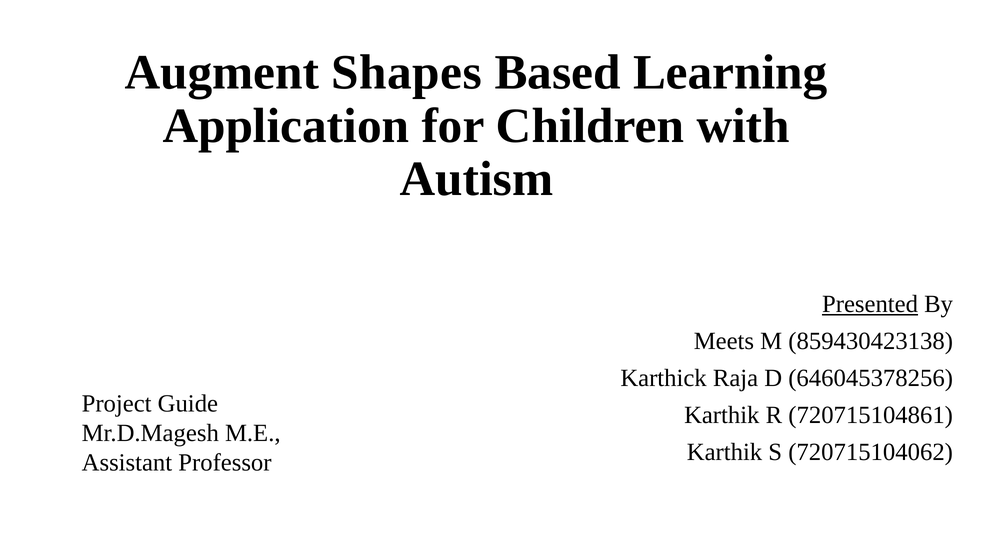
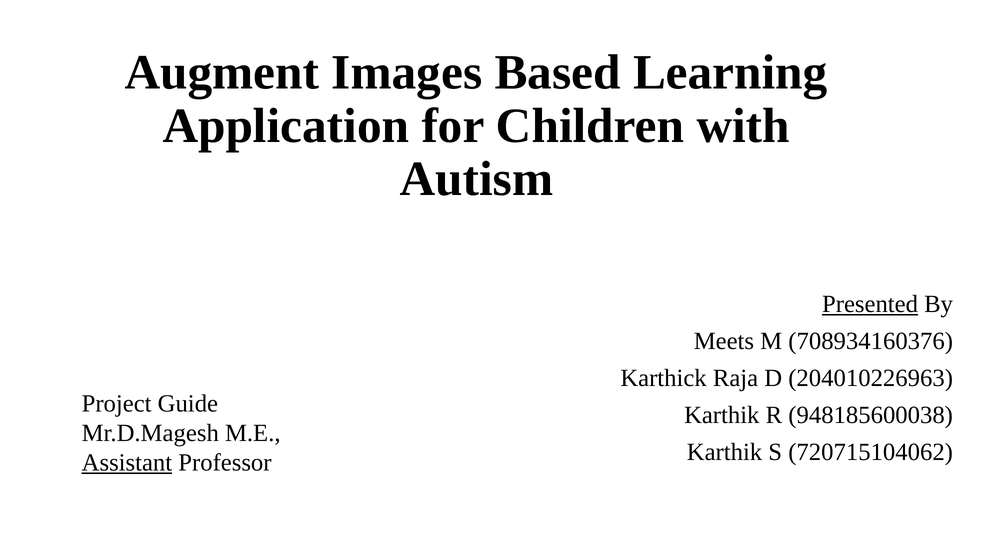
Shapes: Shapes -> Images
859430423138: 859430423138 -> 708934160376
646045378256: 646045378256 -> 204010226963
720715104861: 720715104861 -> 948185600038
Assistant underline: none -> present
